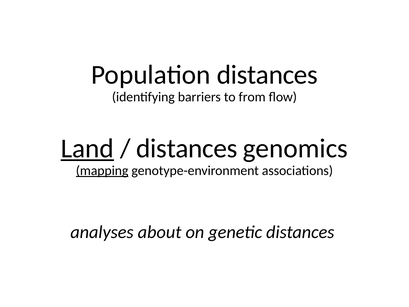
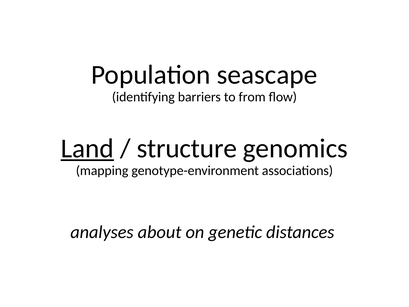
Population distances: distances -> seascape
distances at (187, 148): distances -> structure
mapping underline: present -> none
